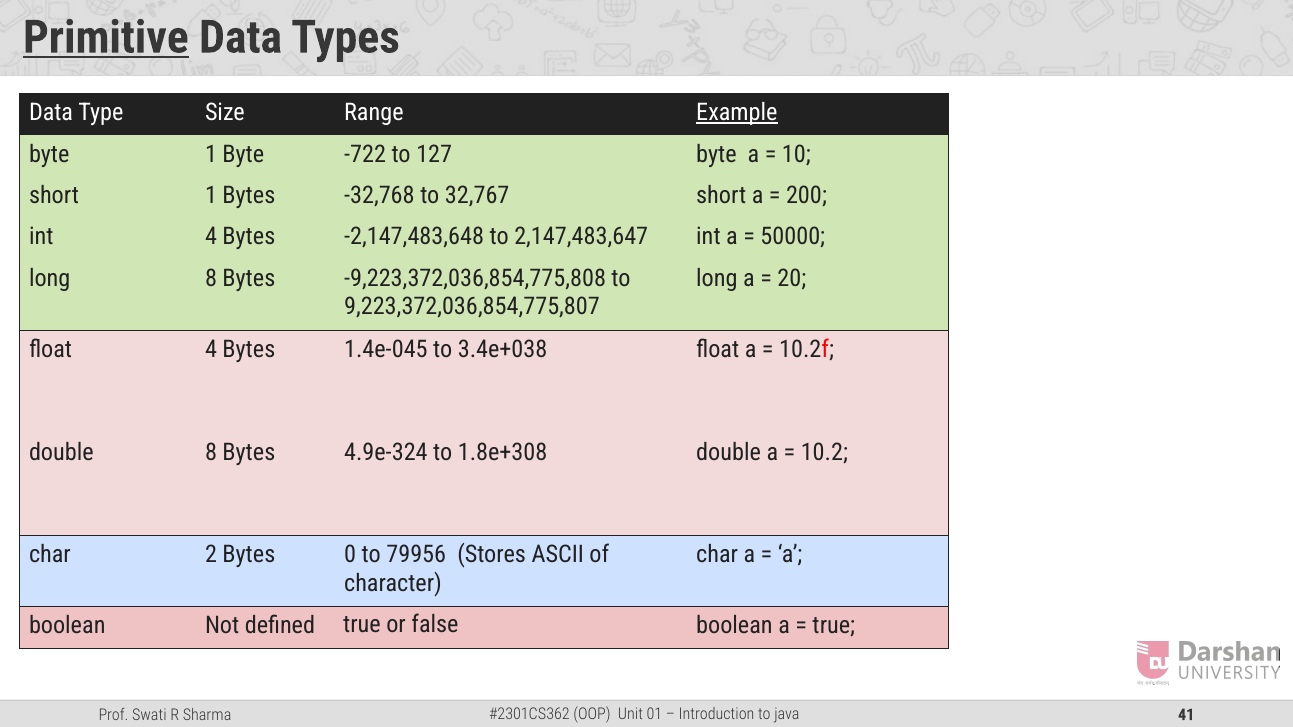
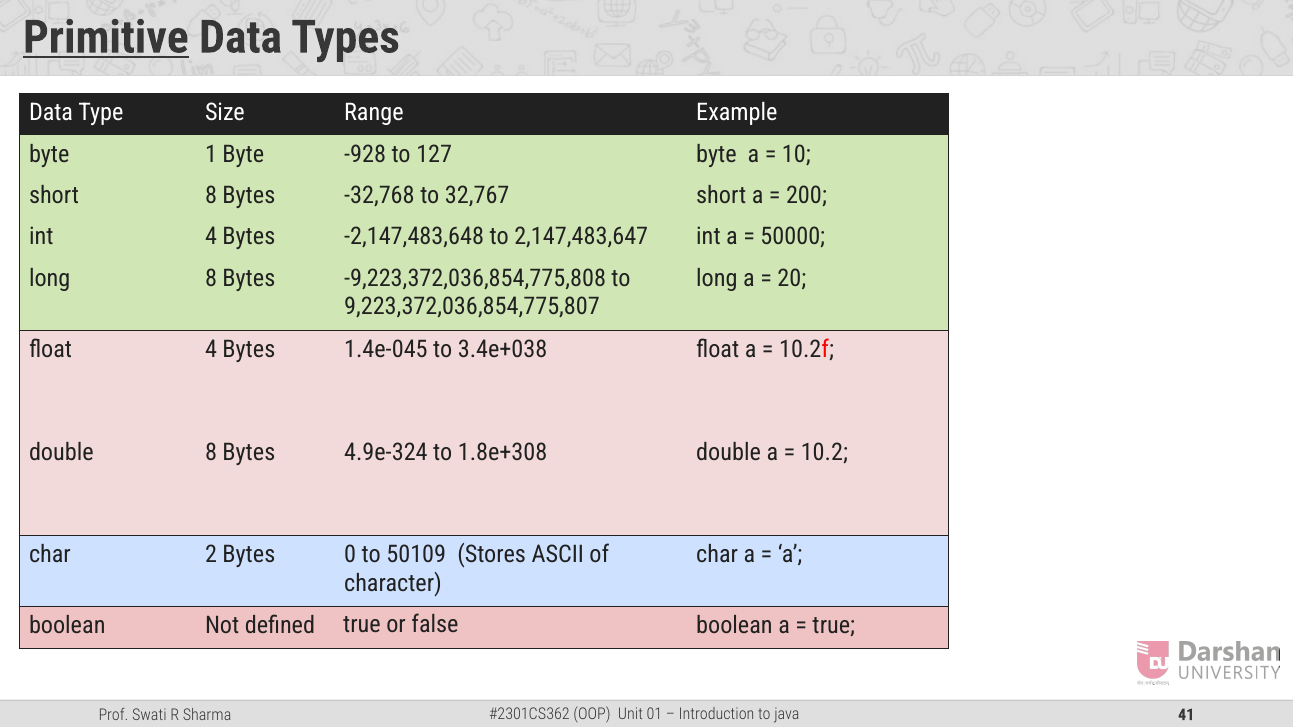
Example underline: present -> none
-722: -722 -> -928
short 1: 1 -> 8
79956: 79956 -> 50109
